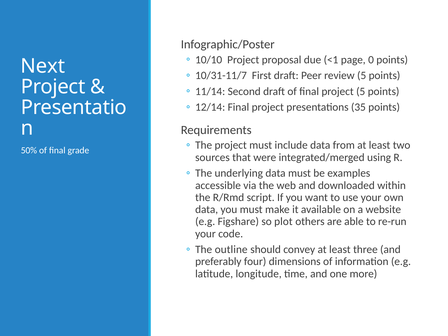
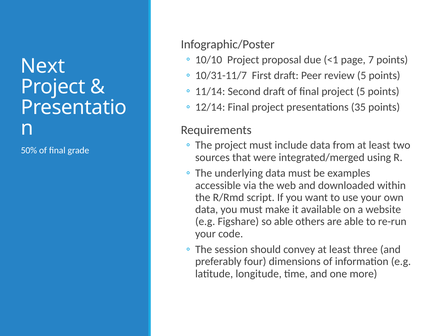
0: 0 -> 7
so plot: plot -> able
outline: outline -> session
